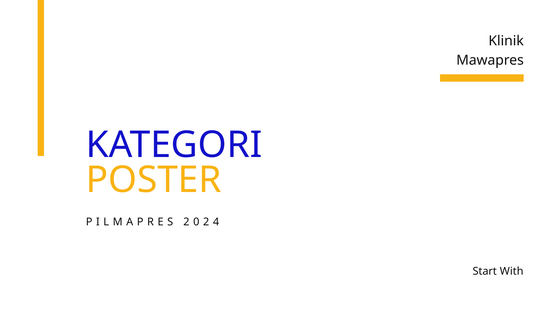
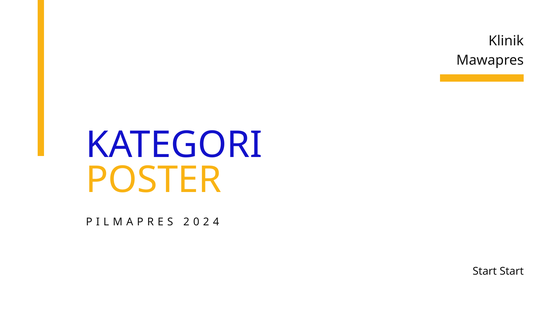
Start With: With -> Start
